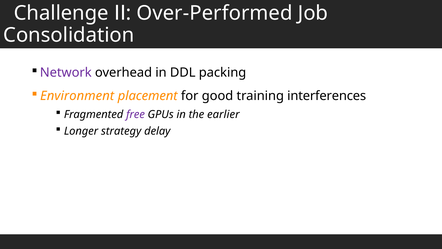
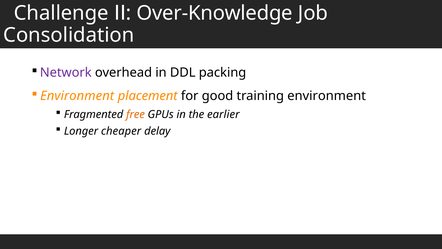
Over-Performed: Over-Performed -> Over-Knowledge
training interferences: interferences -> environment
free at (135, 114) colour: purple -> orange
strategy: strategy -> cheaper
